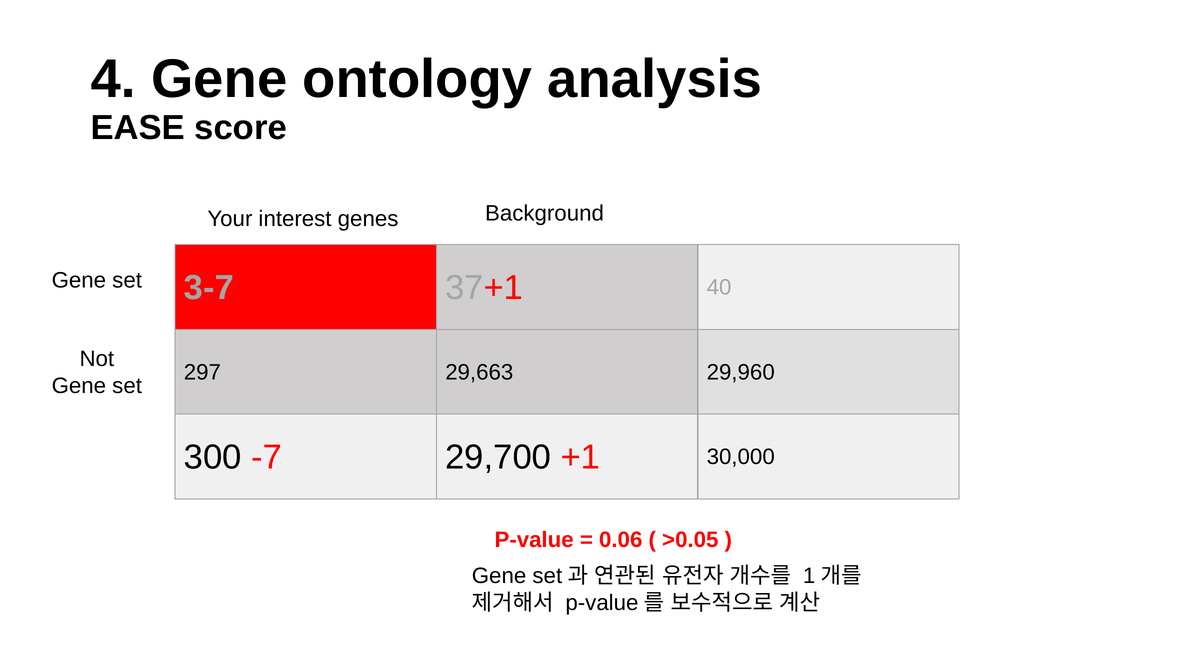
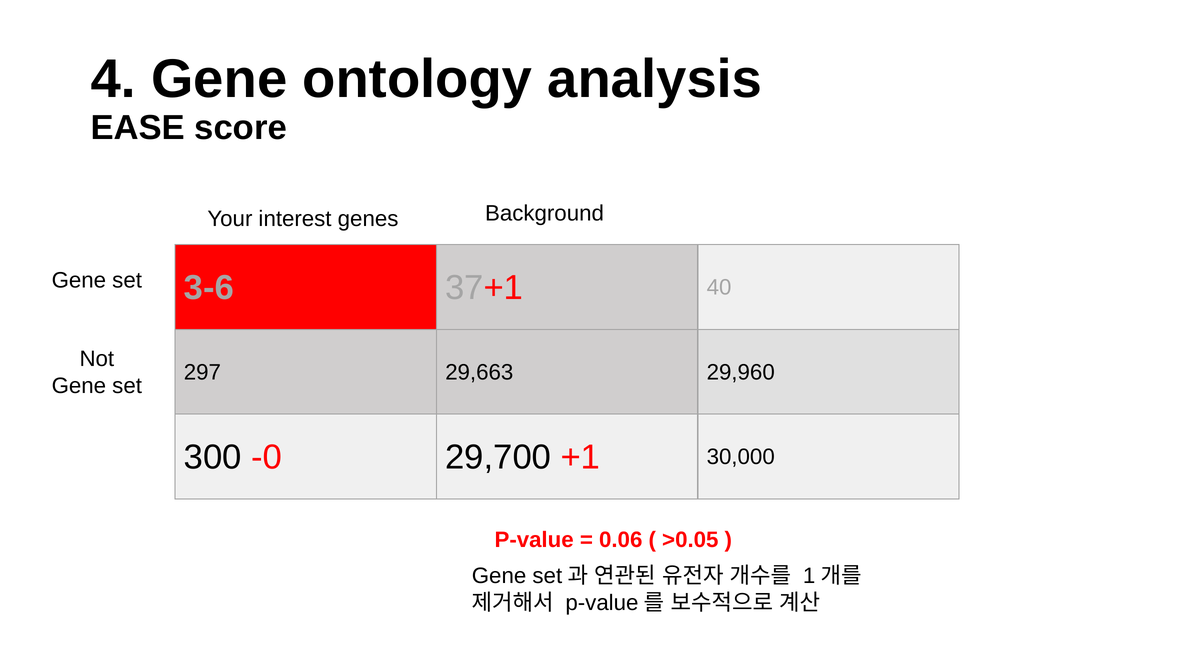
3-7: 3-7 -> 3-6
-7: -7 -> -0
